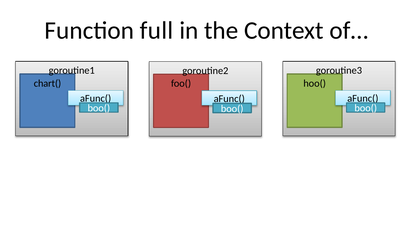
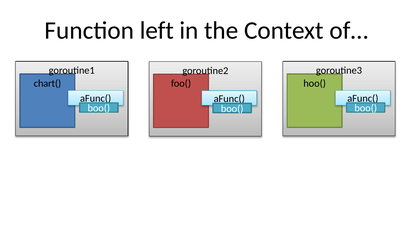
full: full -> left
